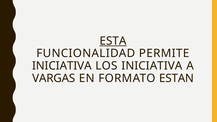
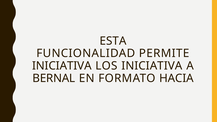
ESTA underline: present -> none
VARGAS: VARGAS -> BERNAL
ESTAN: ESTAN -> HACIA
